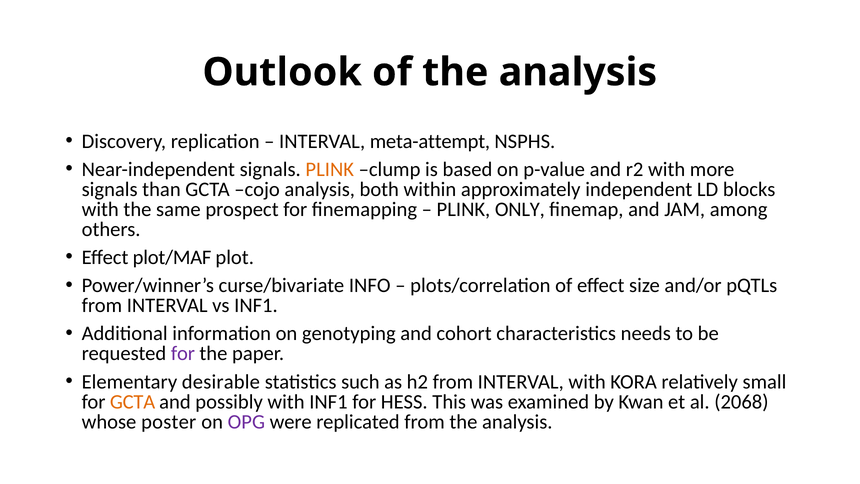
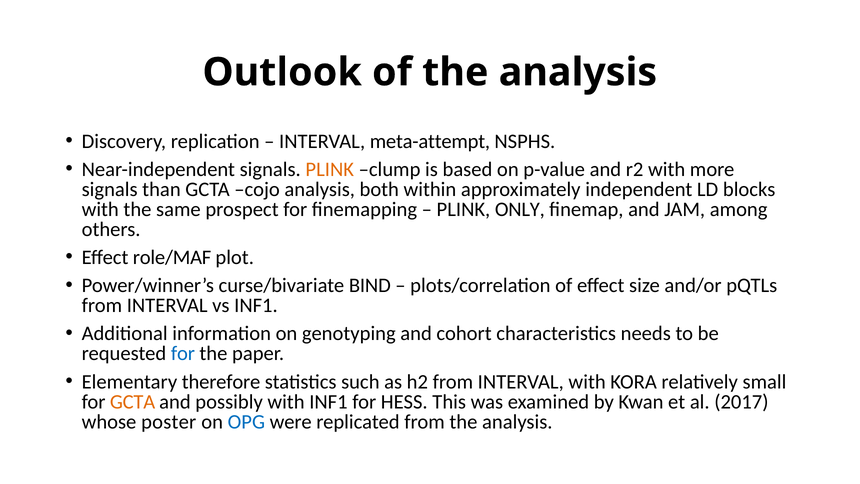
plot/MAF: plot/MAF -> role/MAF
INFO: INFO -> BIND
for at (183, 354) colour: purple -> blue
desirable: desirable -> therefore
2068: 2068 -> 2017
OPG colour: purple -> blue
